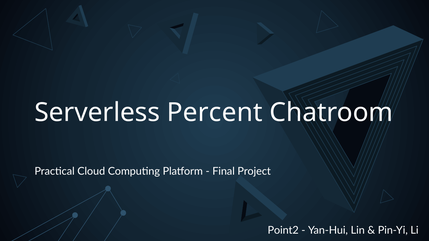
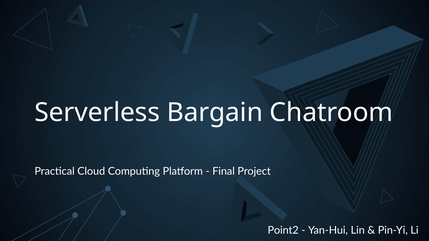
Percent: Percent -> Bargain
